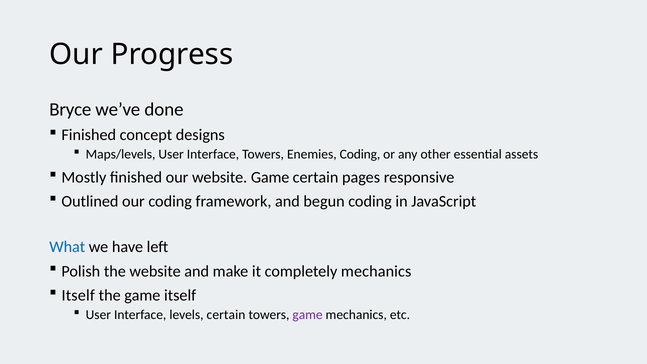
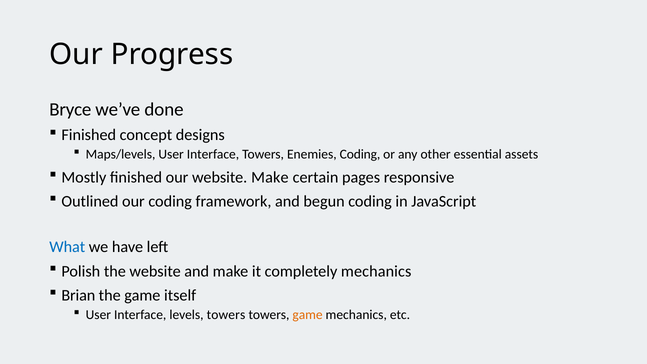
website Game: Game -> Make
Itself at (78, 295): Itself -> Brian
levels certain: certain -> towers
game at (308, 315) colour: purple -> orange
